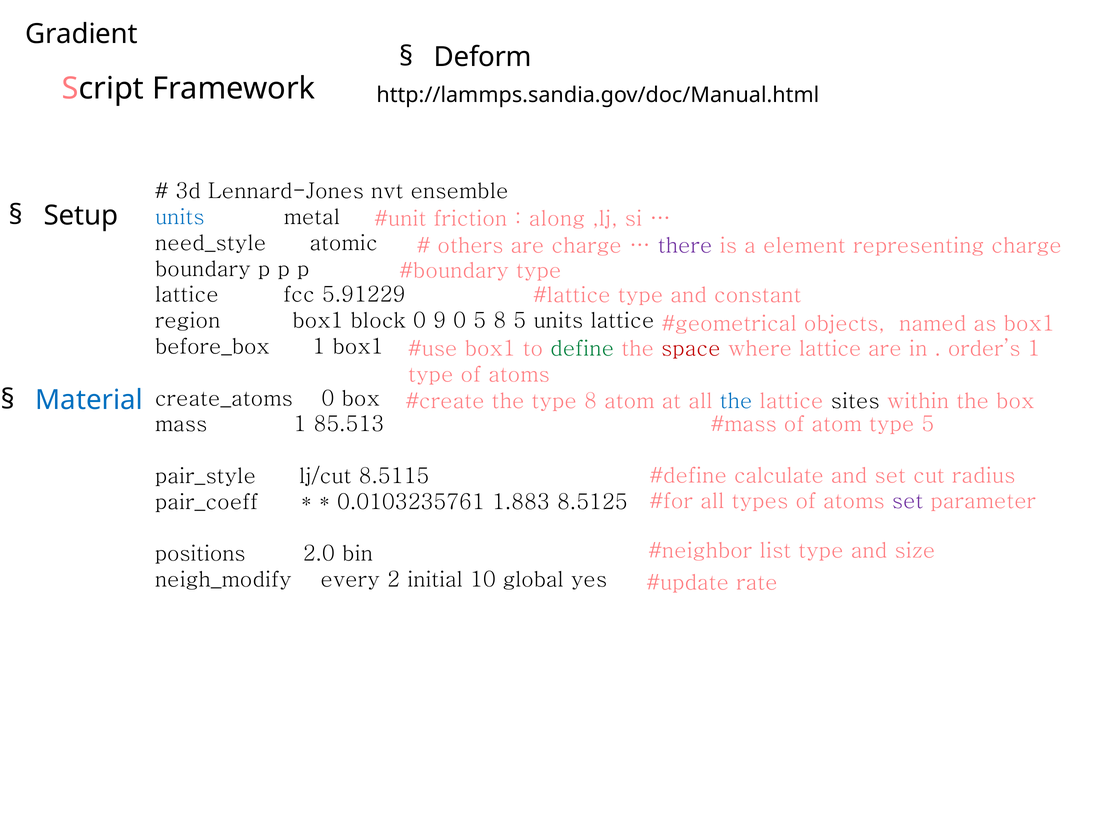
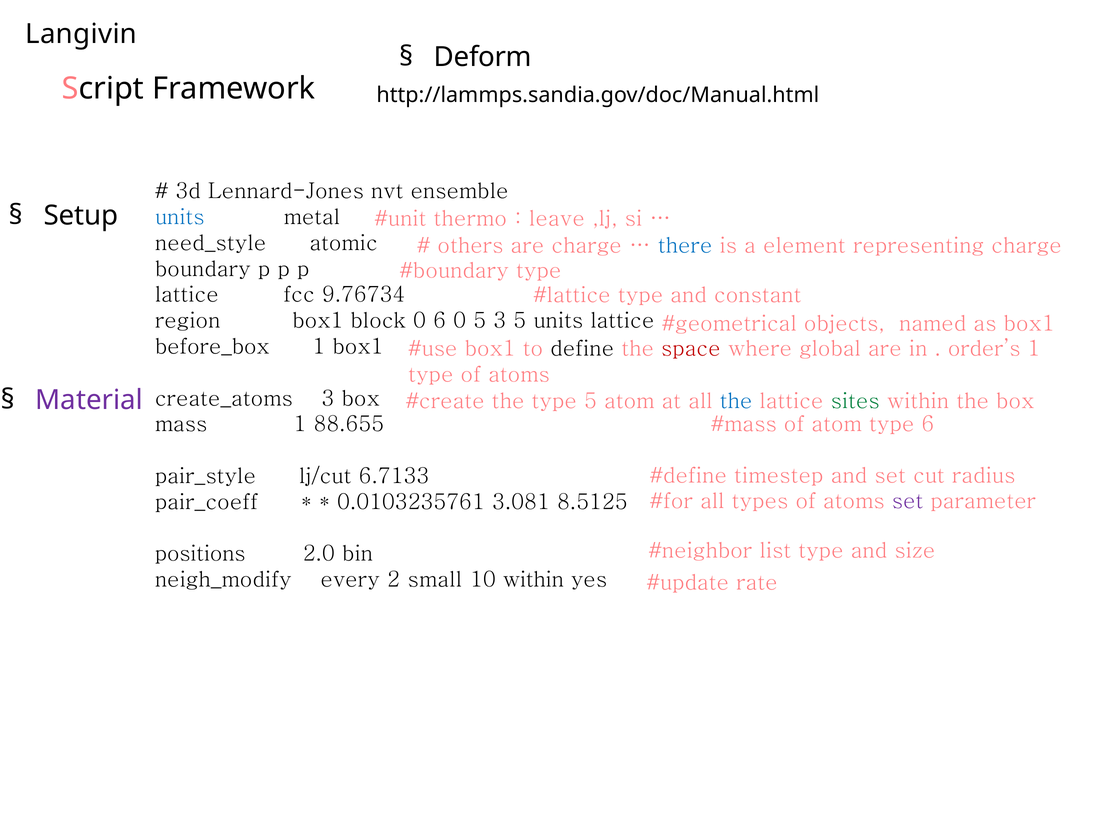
Gradient: Gradient -> Langivin
friction: friction -> thermo
along: along -> leave
there colour: purple -> blue
5.91229: 5.91229 -> 9.76734
0 9: 9 -> 6
5 8: 8 -> 3
define colour: green -> black
where lattice: lattice -> global
create_atoms 0: 0 -> 3
Material colour: blue -> purple
type 8: 8 -> 5
sites colour: black -> green
type 5: 5 -> 6
85.513: 85.513 -> 88.655
calculate: calculate -> timestep
8.5115: 8.5115 -> 6.7133
1.883: 1.883 -> 3.081
initial: initial -> small
10 global: global -> within
